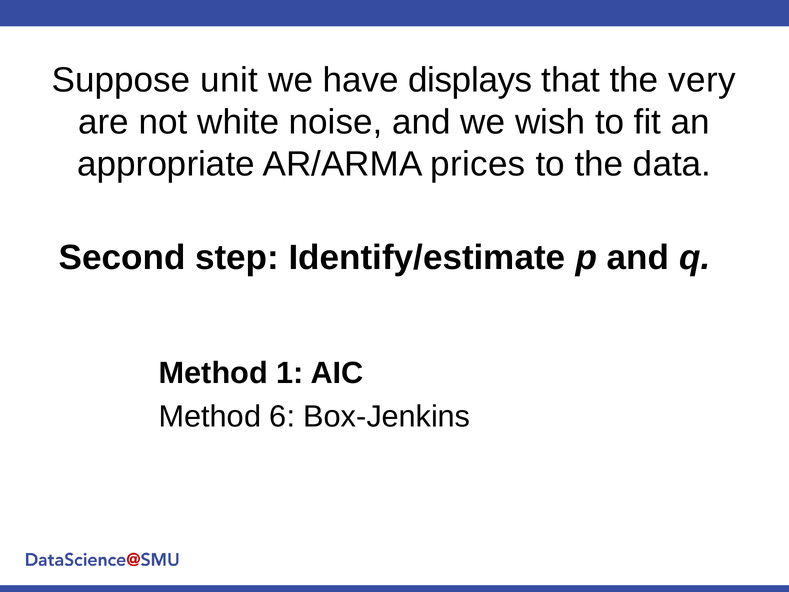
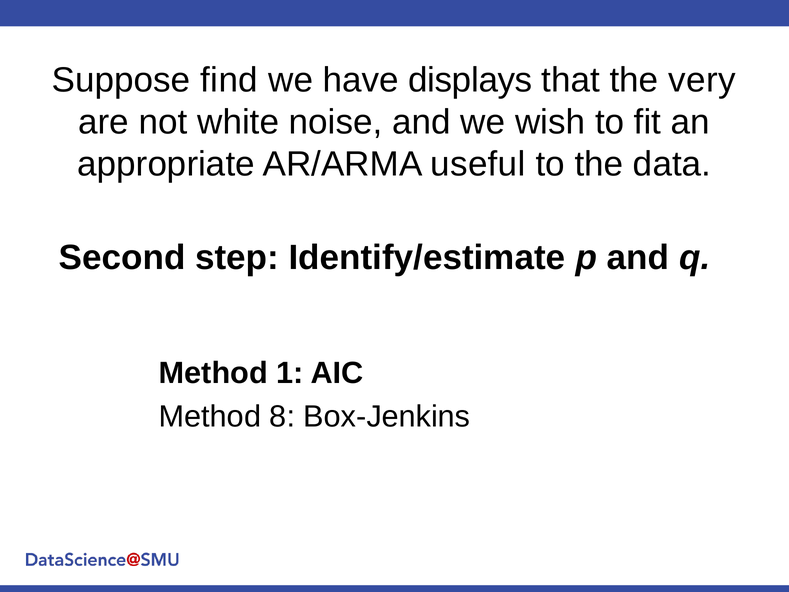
unit: unit -> find
prices: prices -> useful
6: 6 -> 8
